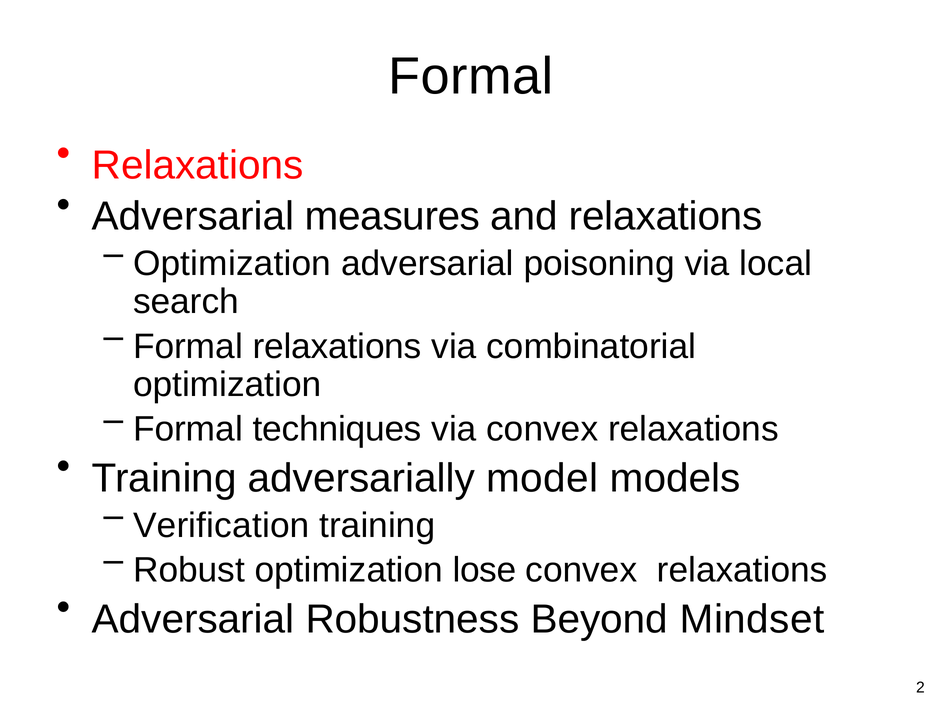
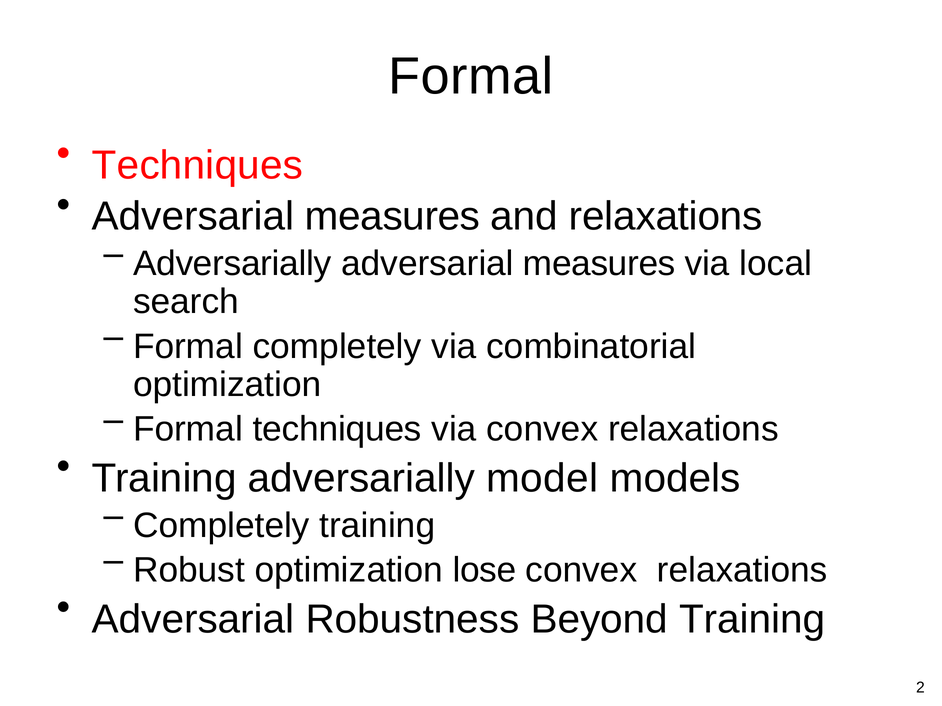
Relaxations at (198, 165): Relaxations -> Techniques
Optimization at (232, 264): Optimization -> Adversarially
poisoning at (599, 264): poisoning -> measures
Formal relaxations: relaxations -> completely
Verification at (221, 526): Verification -> Completely
Beyond Mindset: Mindset -> Training
